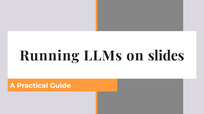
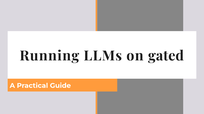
slides: slides -> gated
